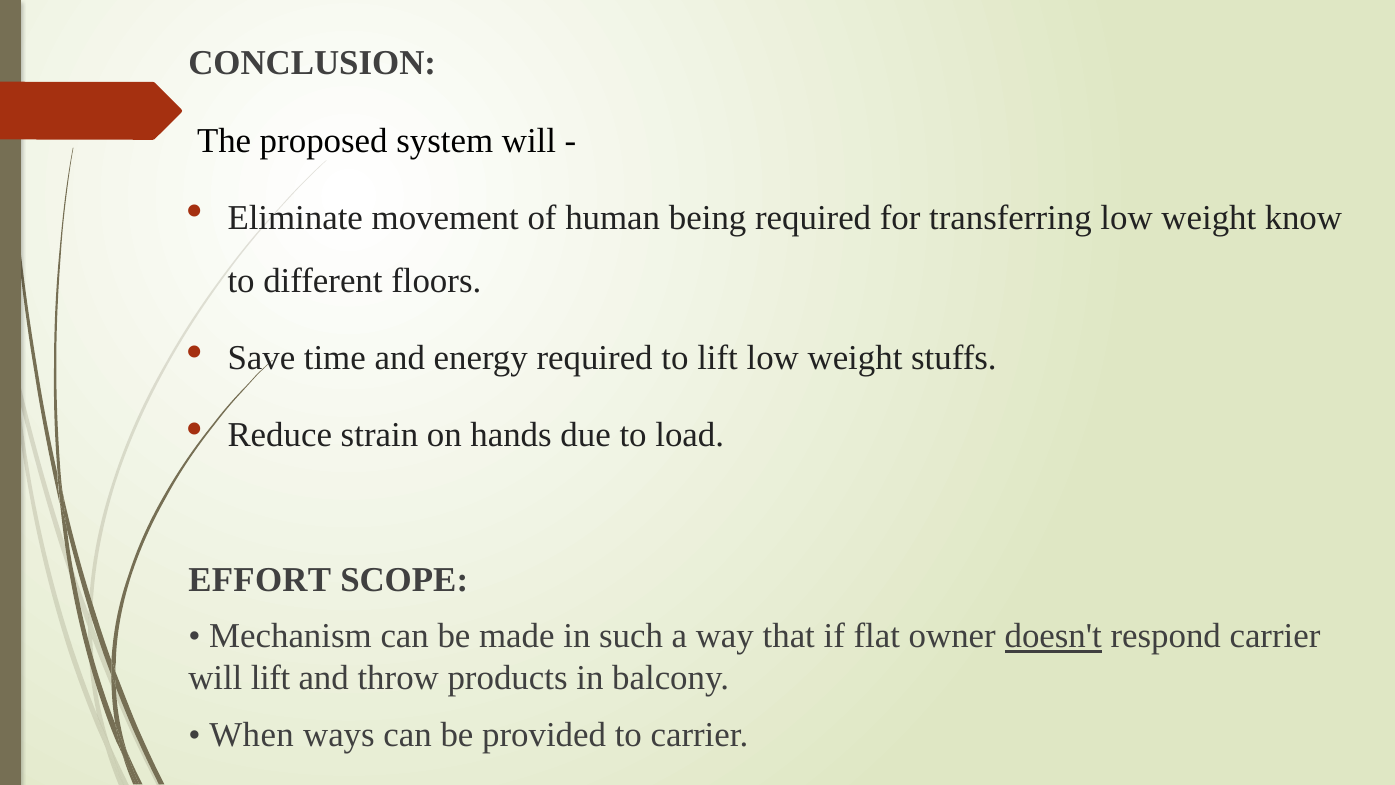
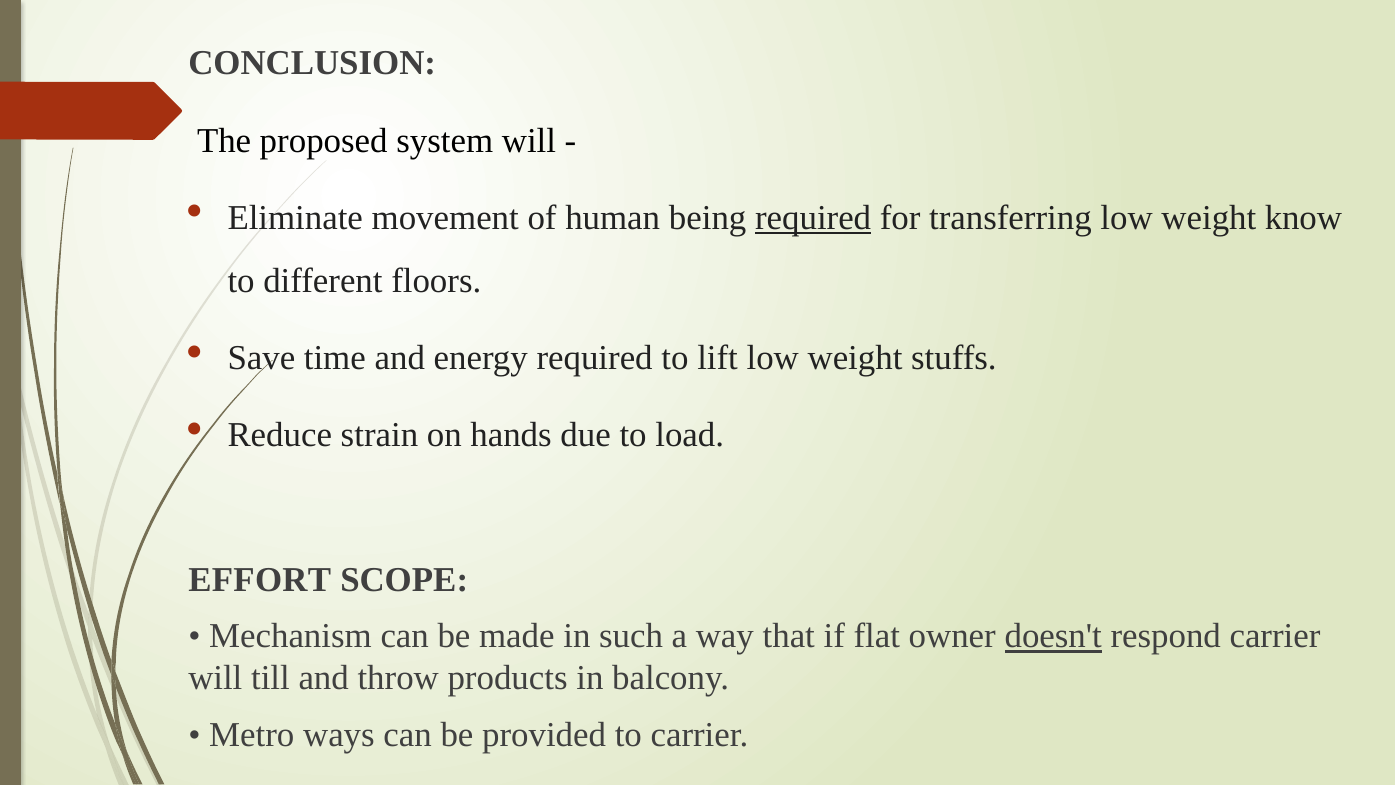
required at (813, 218) underline: none -> present
will lift: lift -> till
When: When -> Metro
